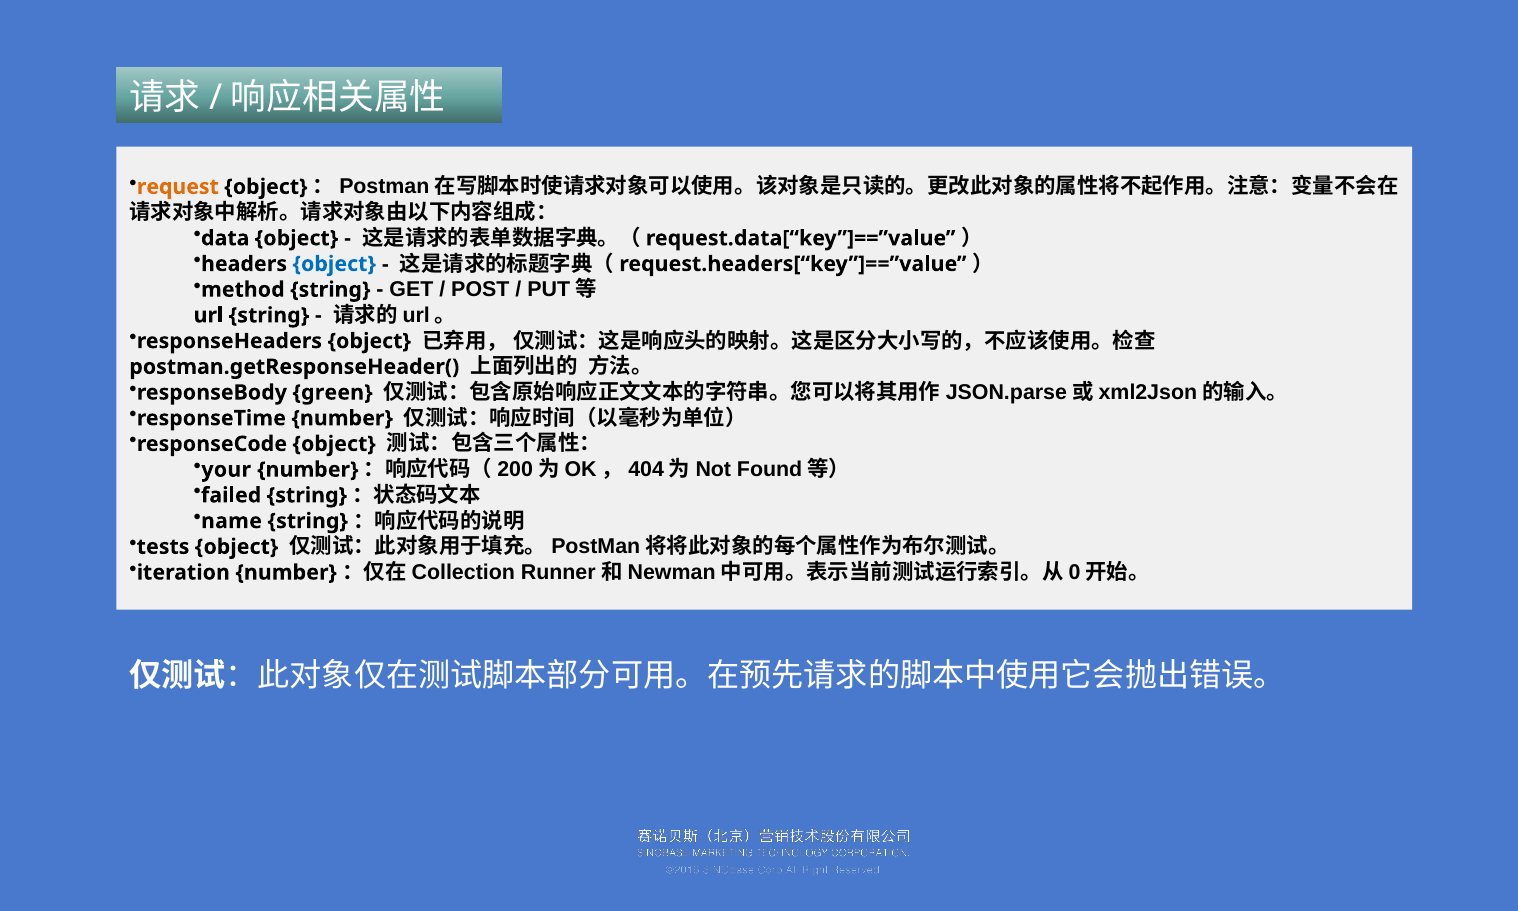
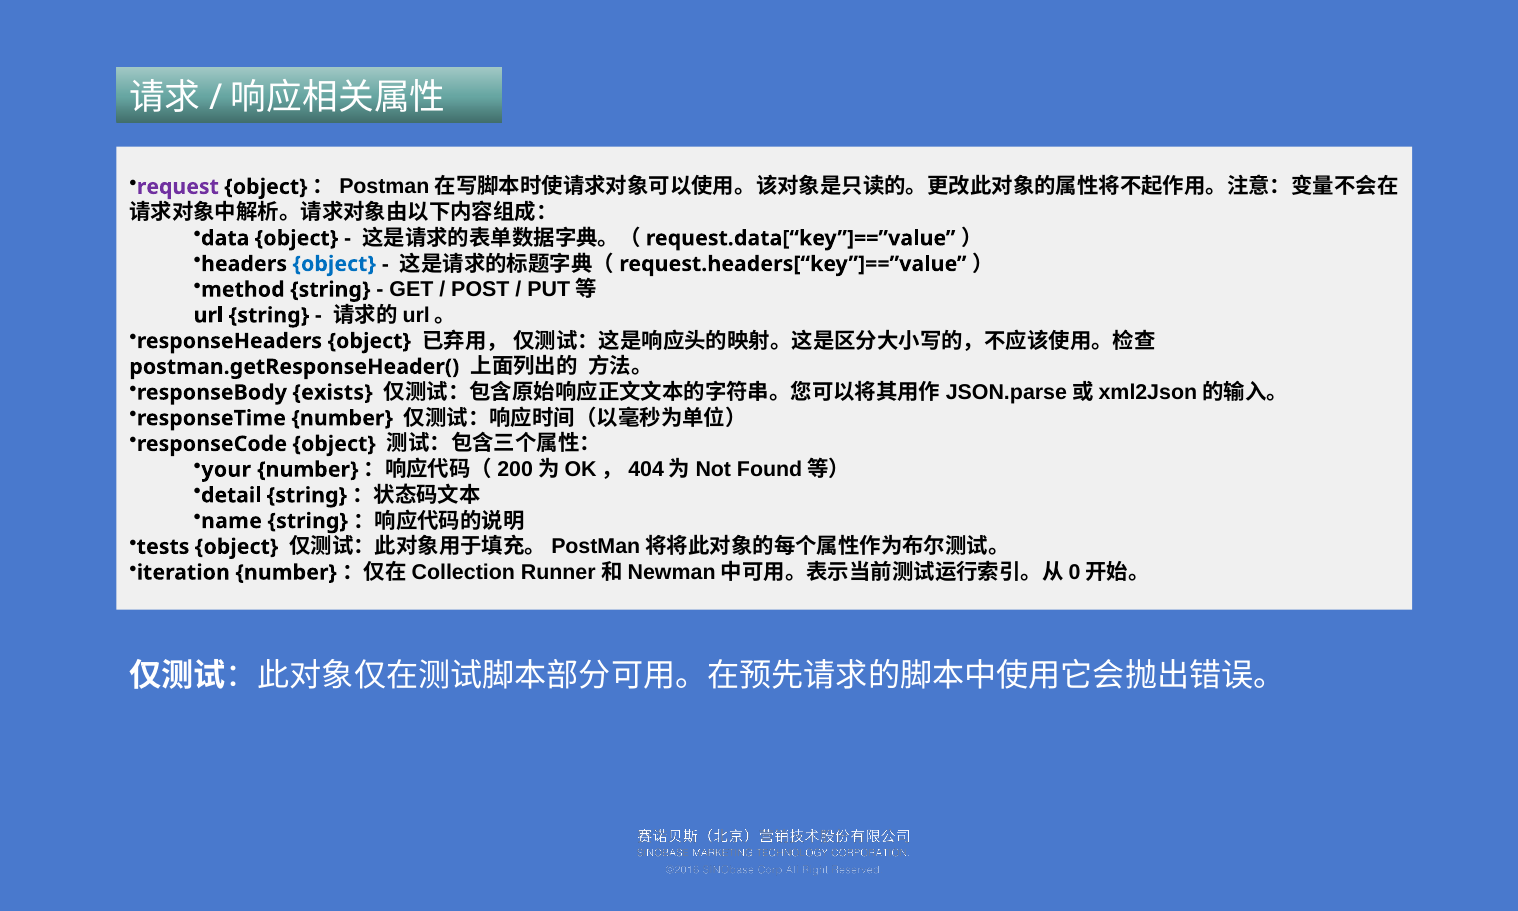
request colour: orange -> purple
green: green -> exists
failed: failed -> detail
